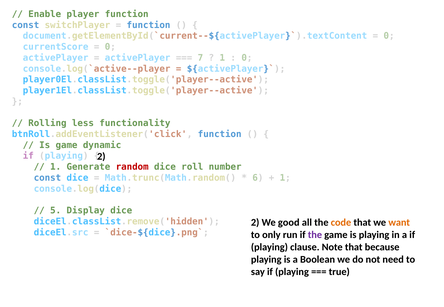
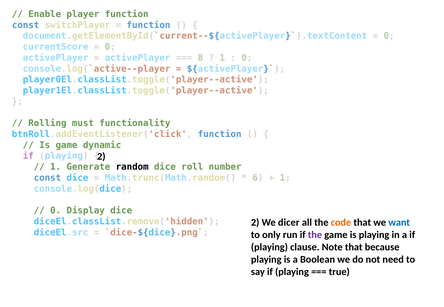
7: 7 -> 8
less: less -> must
random colour: red -> black
5 at (56, 211): 5 -> 0
good: good -> dicer
want colour: orange -> blue
